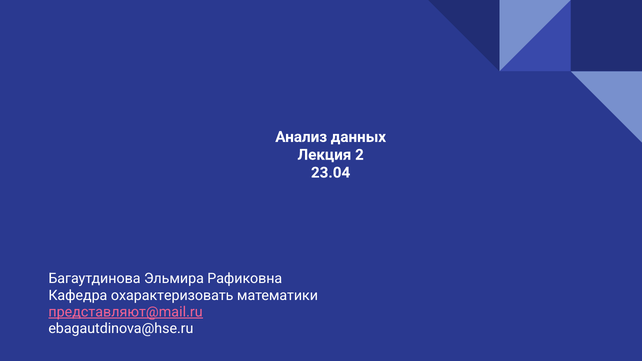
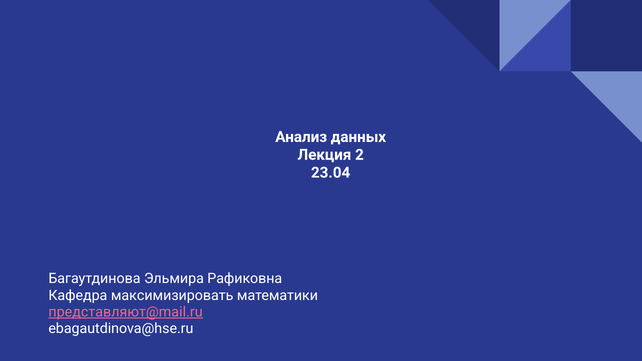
охарактеризовать: охарактеризовать -> максимизировать
